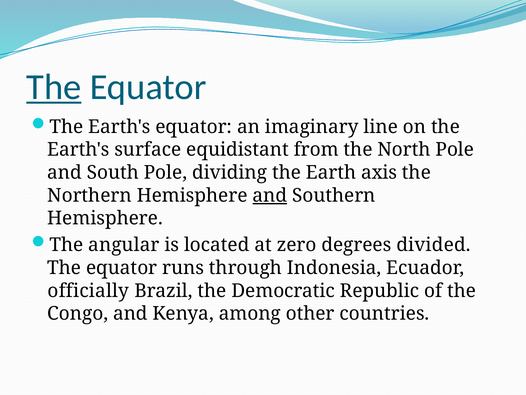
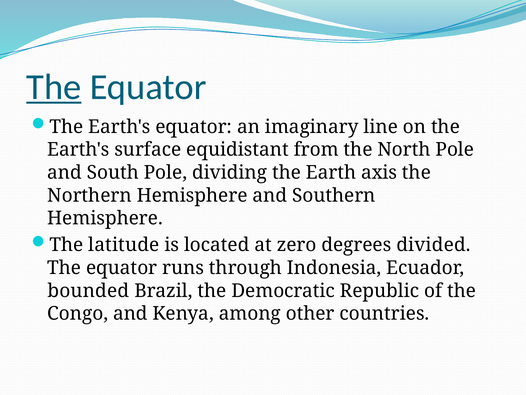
and at (270, 195) underline: present -> none
angular: angular -> latitude
officially: officially -> bounded
